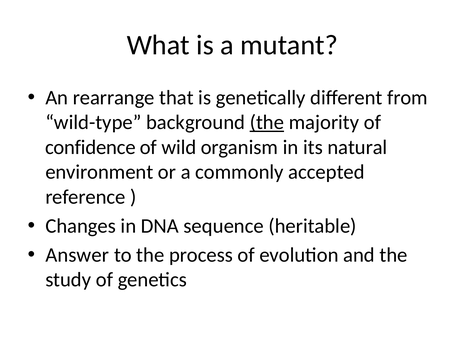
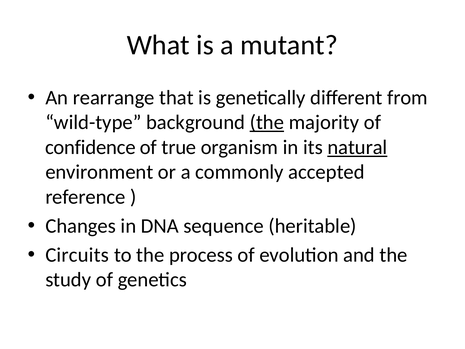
wild: wild -> true
natural underline: none -> present
Answer: Answer -> Circuits
